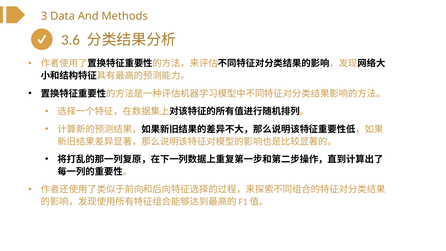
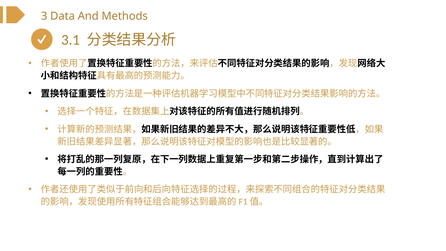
3.6: 3.6 -> 3.1
